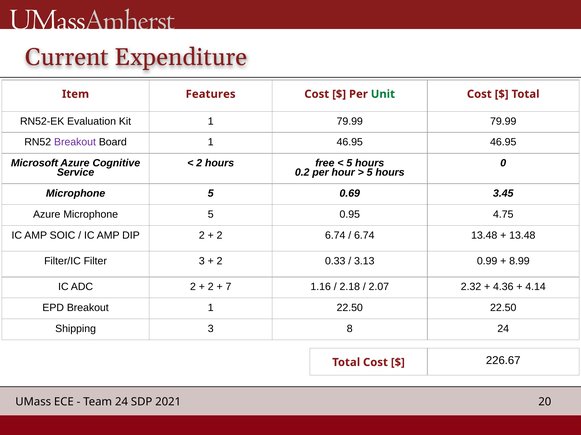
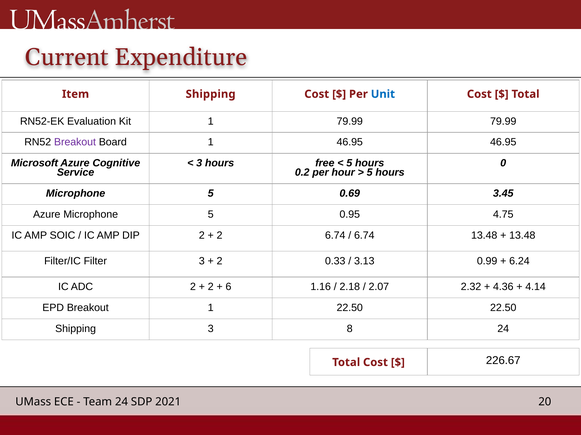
Item Features: Features -> Shipping
Unit colour: green -> blue
2 at (199, 163): 2 -> 3
8.99: 8.99 -> 6.24
7: 7 -> 6
